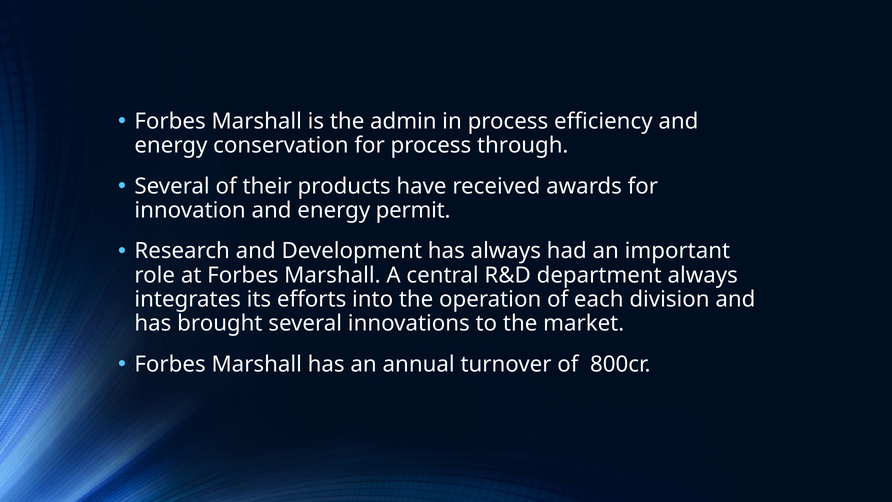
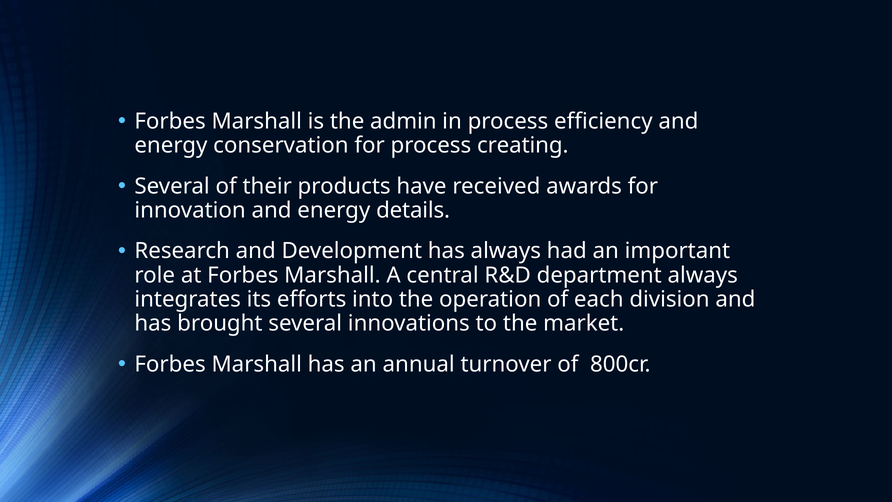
through: through -> creating
permit: permit -> details
